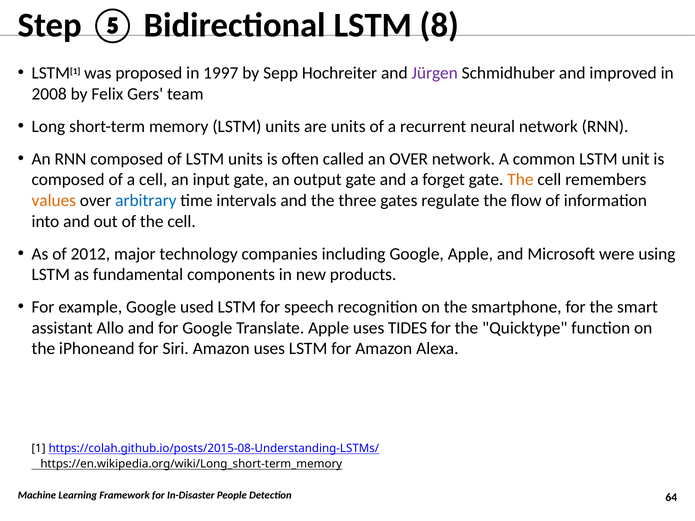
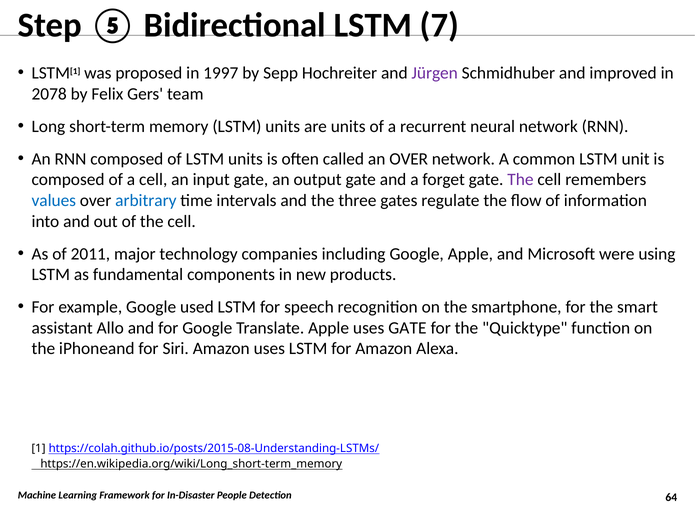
8: 8 -> 7
2008: 2008 -> 2078
The at (520, 180) colour: orange -> purple
values colour: orange -> blue
2012: 2012 -> 2011
uses TIDES: TIDES -> GATE
